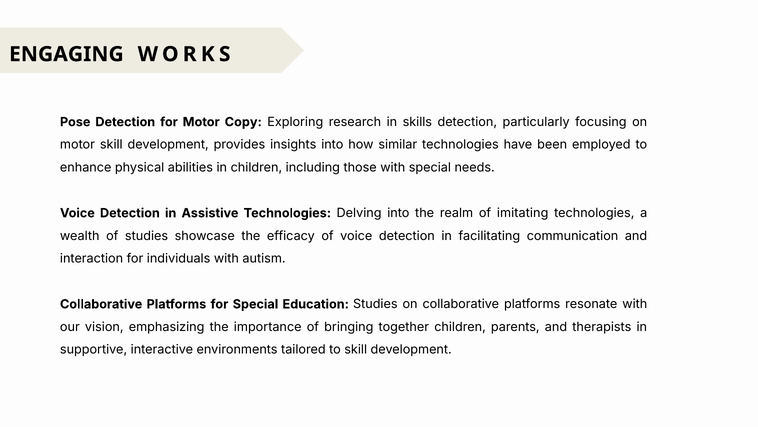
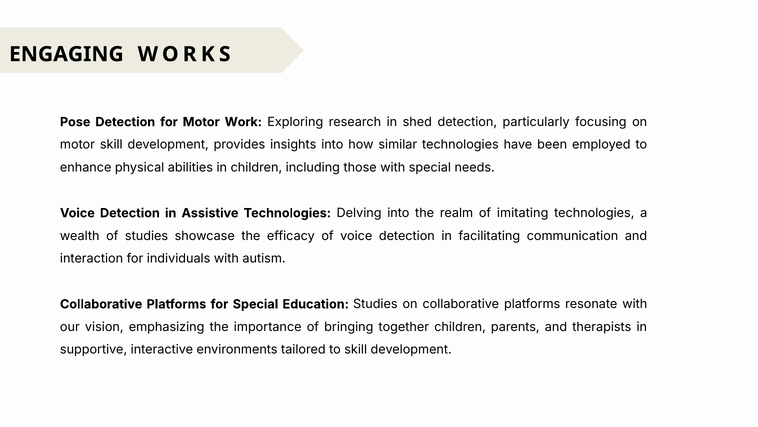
Copy: Copy -> Work
skills: skills -> shed
